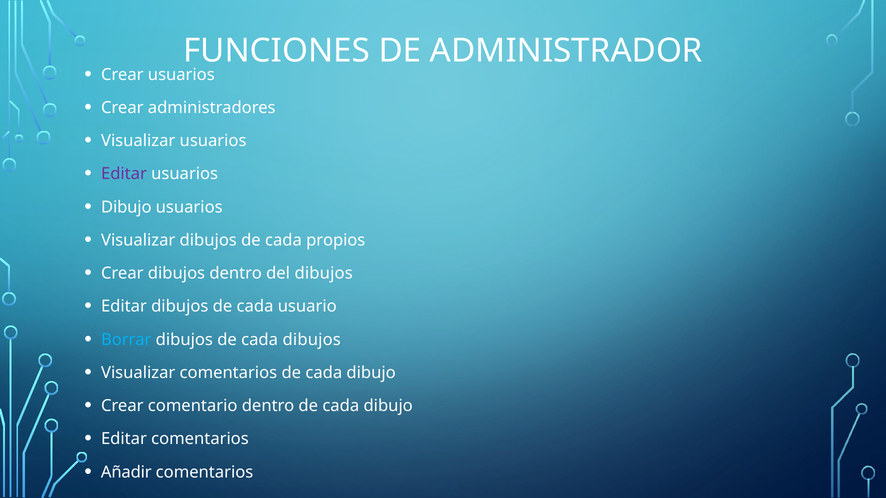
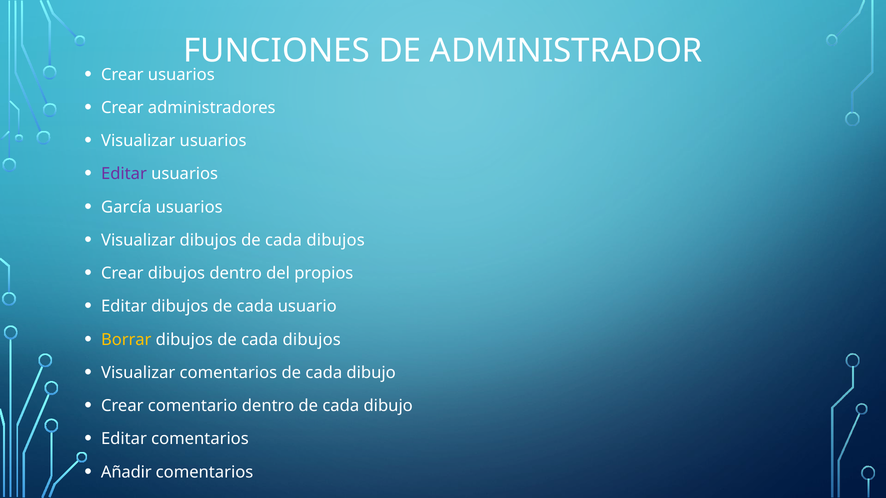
Dibujo at (126, 207): Dibujo -> García
propios at (336, 240): propios -> dibujos
del dibujos: dibujos -> propios
Borrar colour: light blue -> yellow
